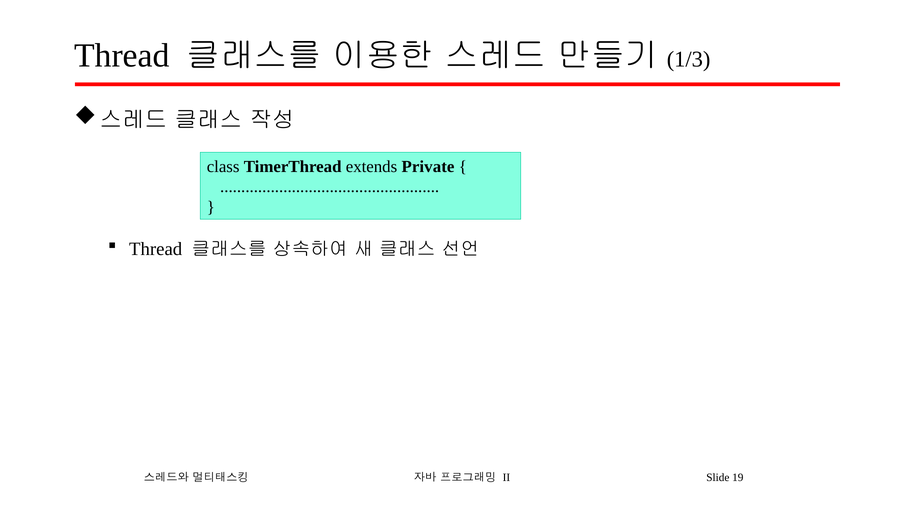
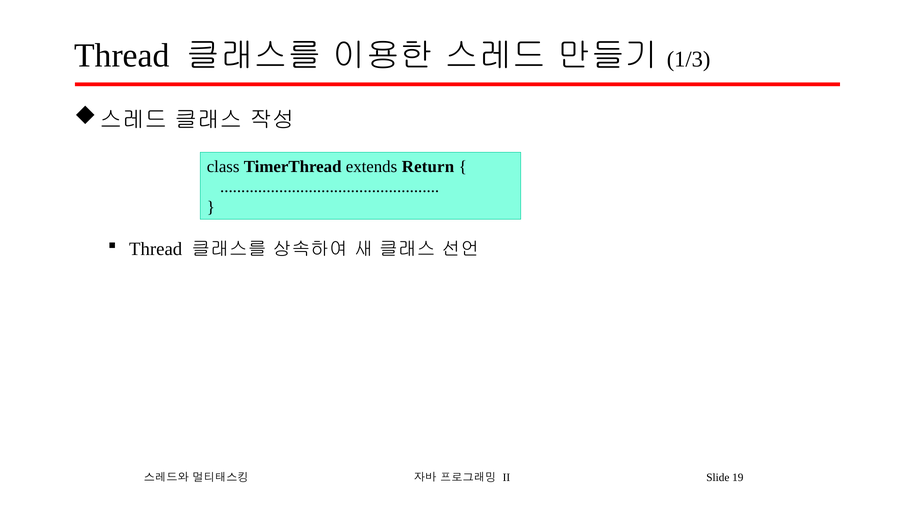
Private: Private -> Return
